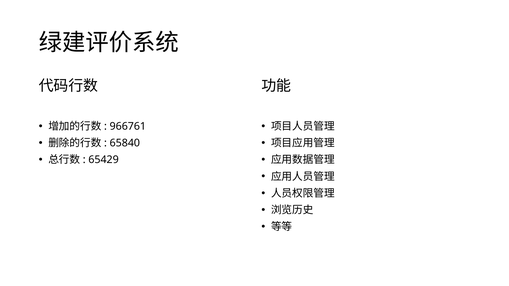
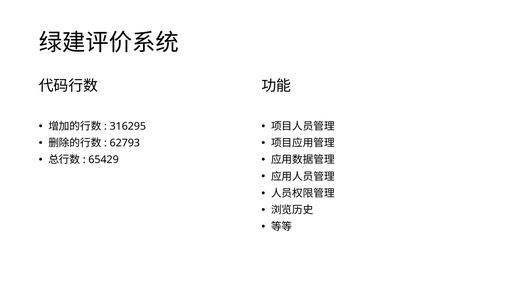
966761: 966761 -> 316295
65840: 65840 -> 62793
